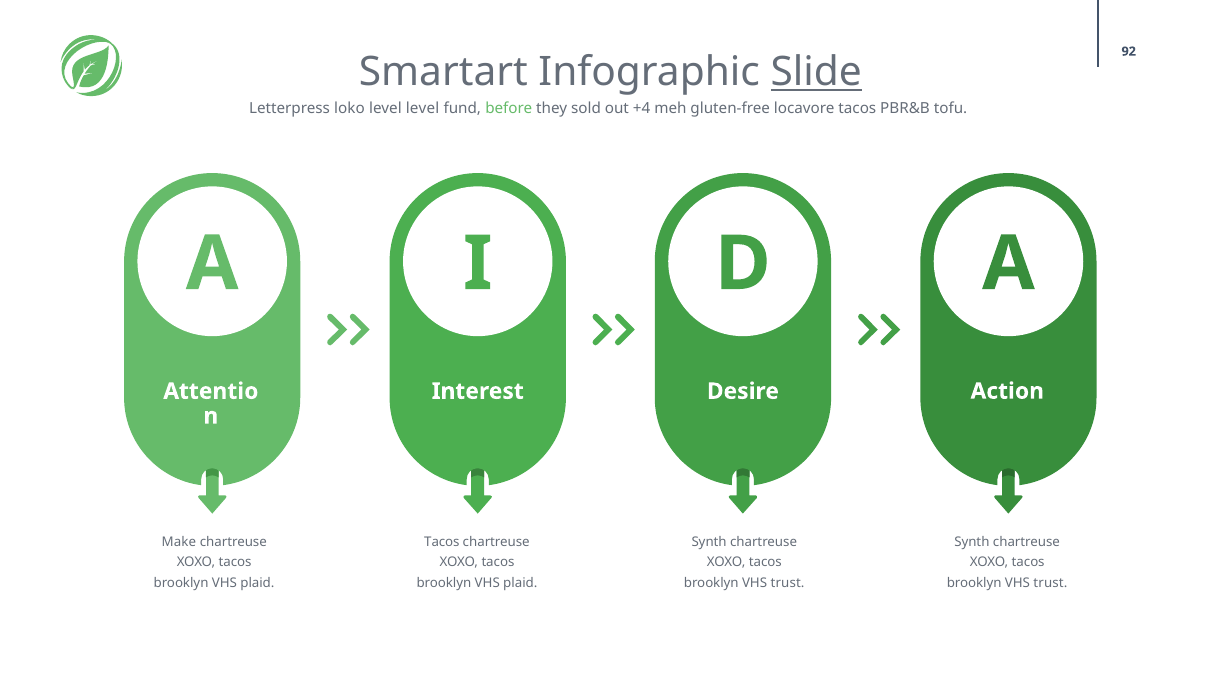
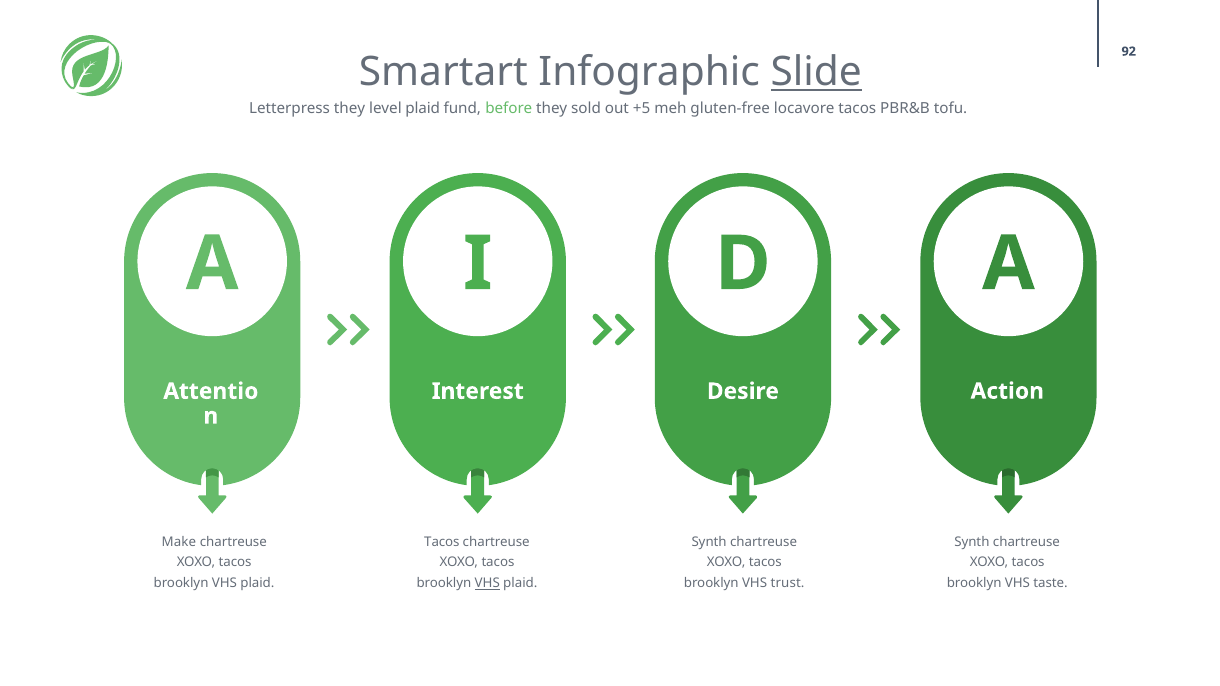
Letterpress loko: loko -> they
level level: level -> plaid
+4: +4 -> +5
VHS at (487, 584) underline: none -> present
trust at (1050, 584): trust -> taste
